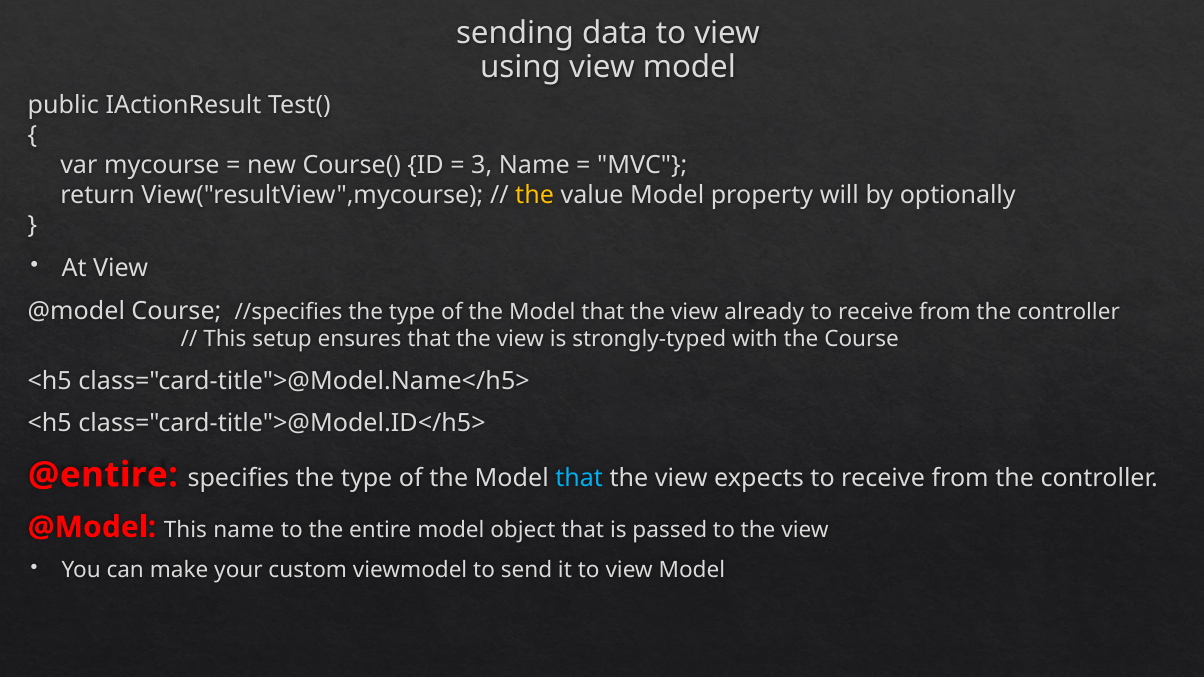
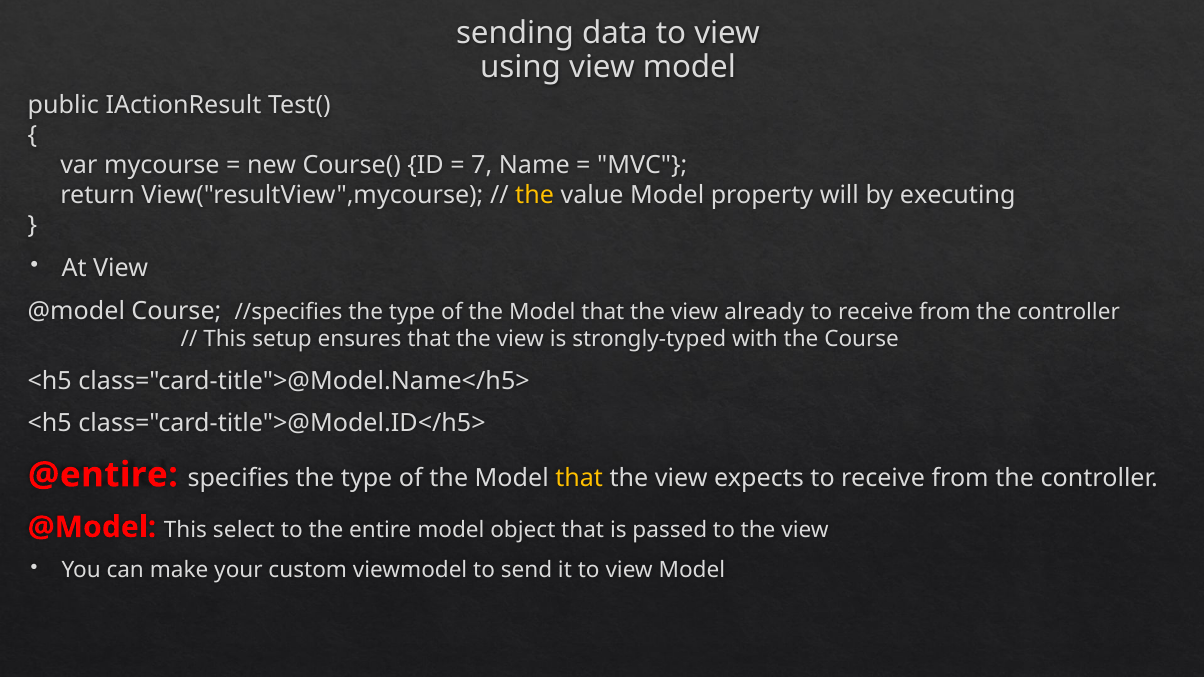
3: 3 -> 7
optionally: optionally -> executing
that at (579, 478) colour: light blue -> yellow
This name: name -> select
